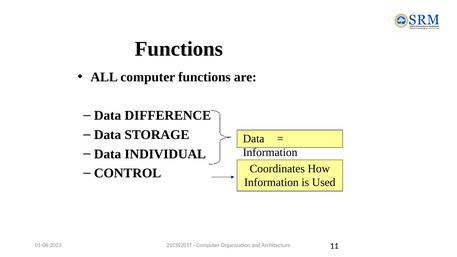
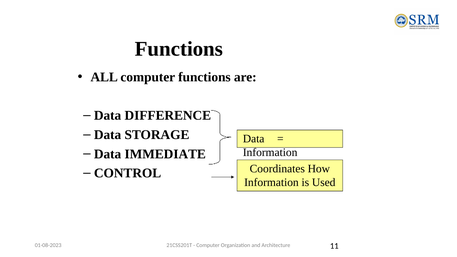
INDIVIDUAL: INDIVIDUAL -> IMMEDIATE
